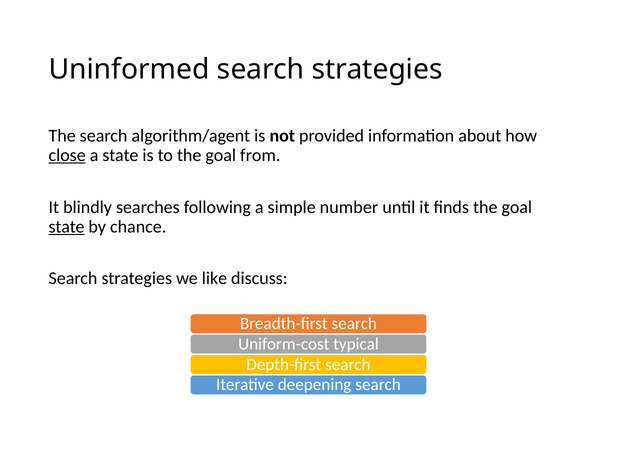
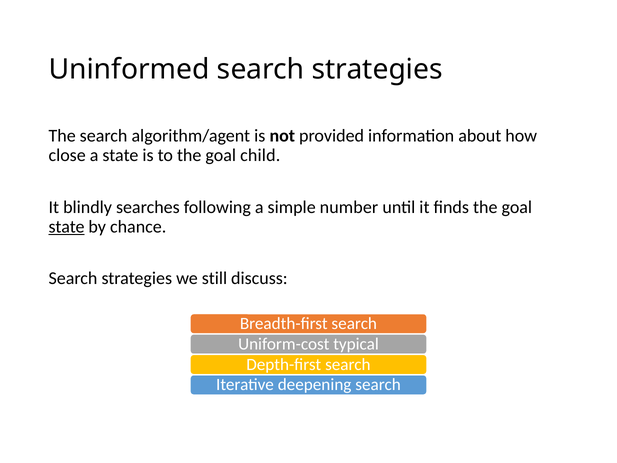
close underline: present -> none
from: from -> child
like: like -> still
